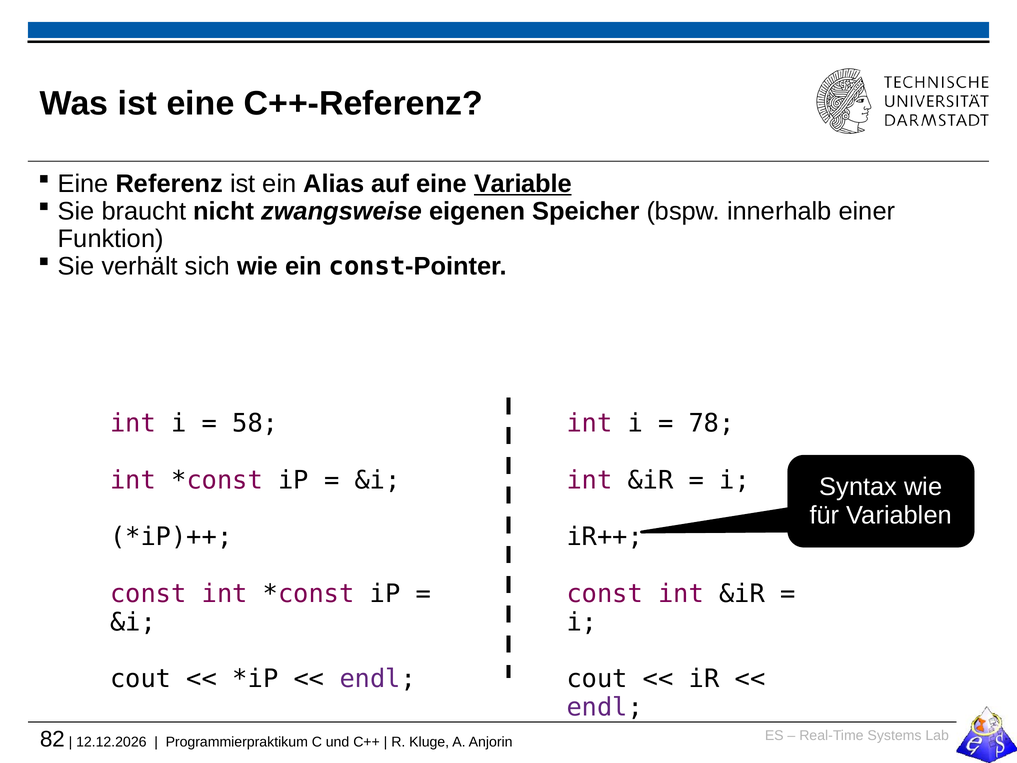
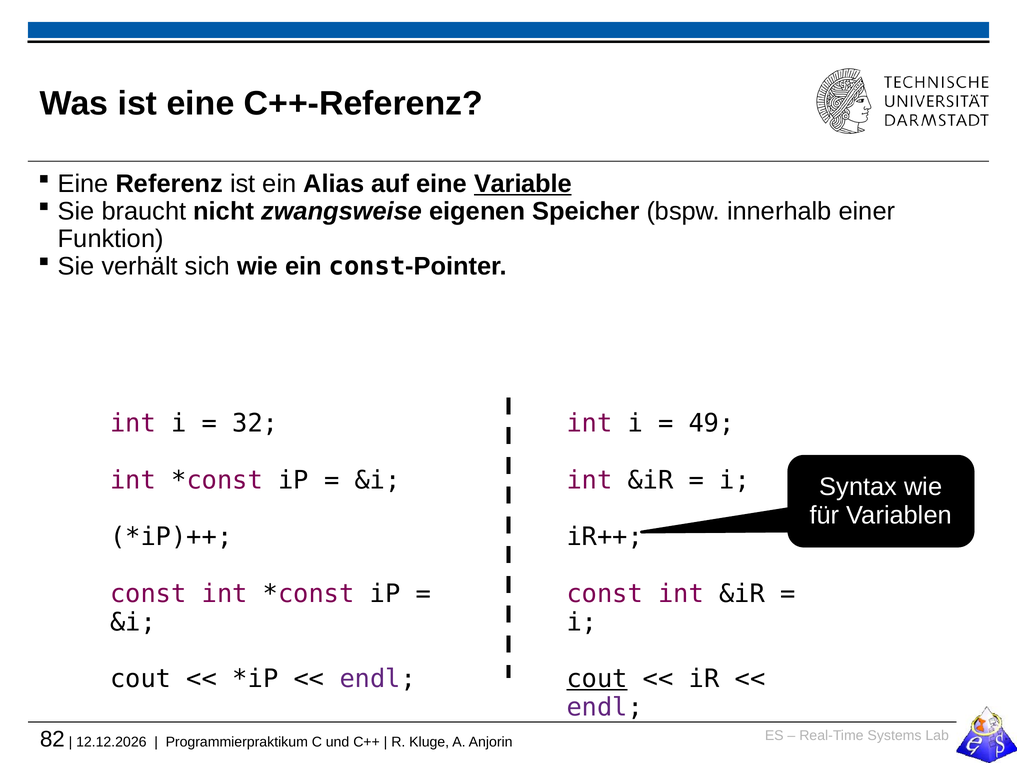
58: 58 -> 32
78: 78 -> 49
cout at (597, 679) underline: none -> present
